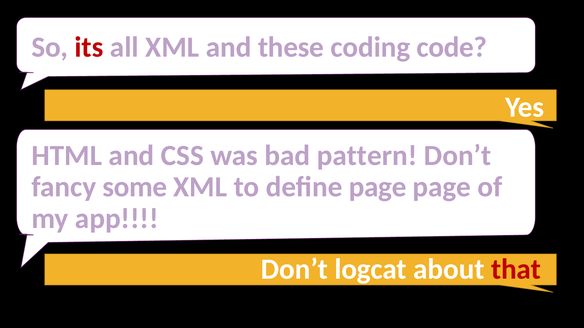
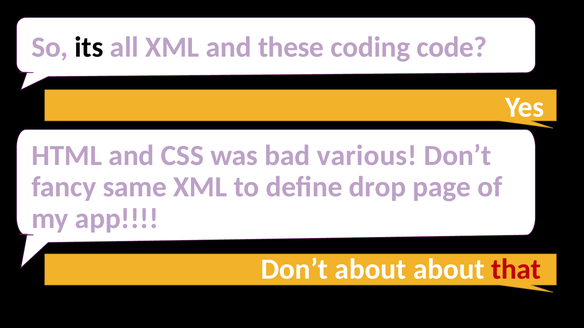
its colour: red -> black
pattern: pattern -> various
some: some -> same
define page: page -> drop
Don’t logcat: logcat -> about
